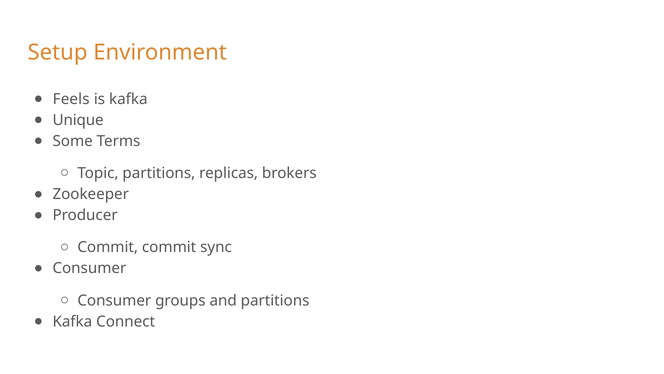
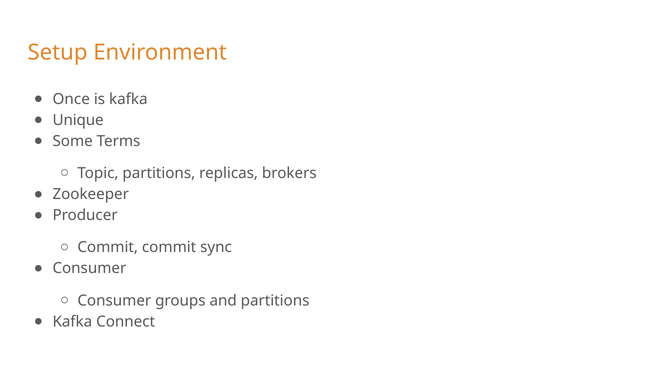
Feels: Feels -> Once
